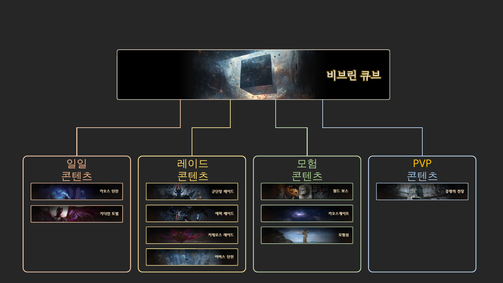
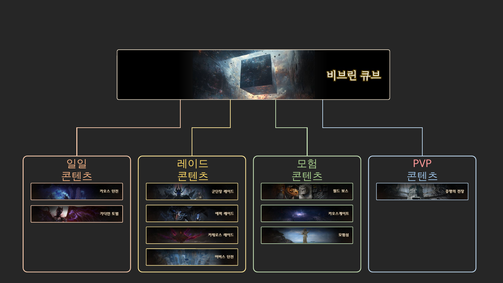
PVP colour: yellow -> pink
